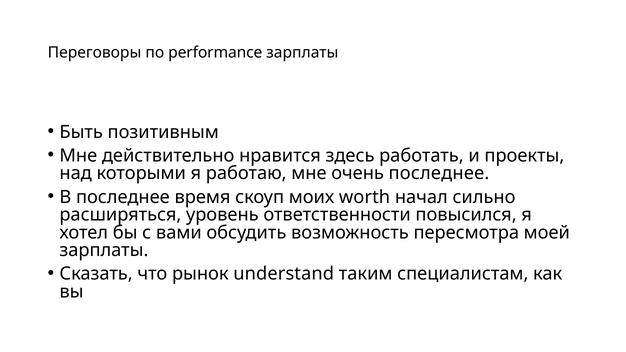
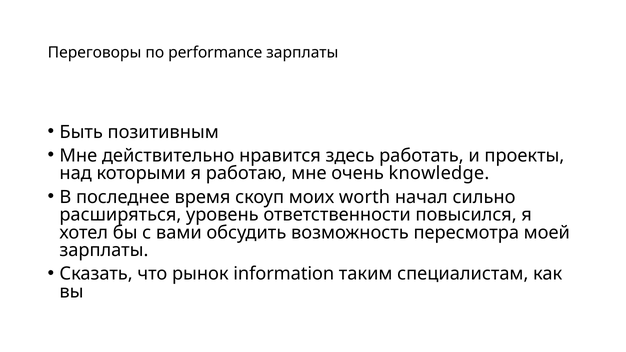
очень последнее: последнее -> knowledge
understand: understand -> information
